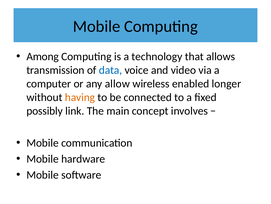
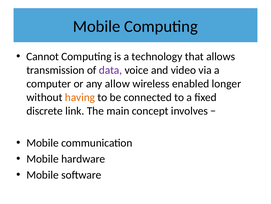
Among: Among -> Cannot
data colour: blue -> purple
possibly: possibly -> discrete
